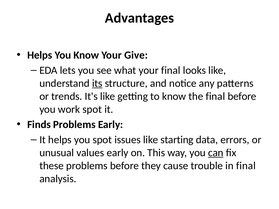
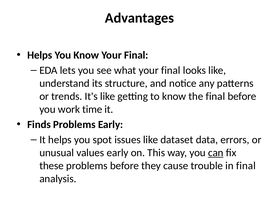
Know Your Give: Give -> Final
its underline: present -> none
work spot: spot -> time
starting: starting -> dataset
